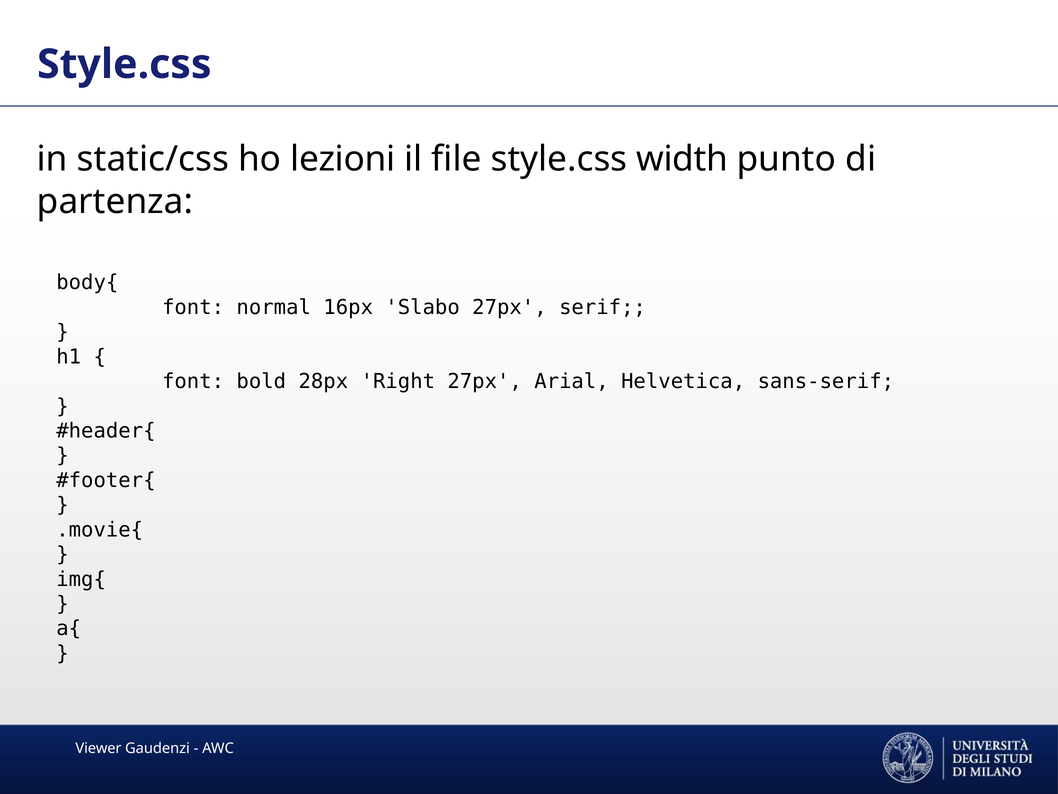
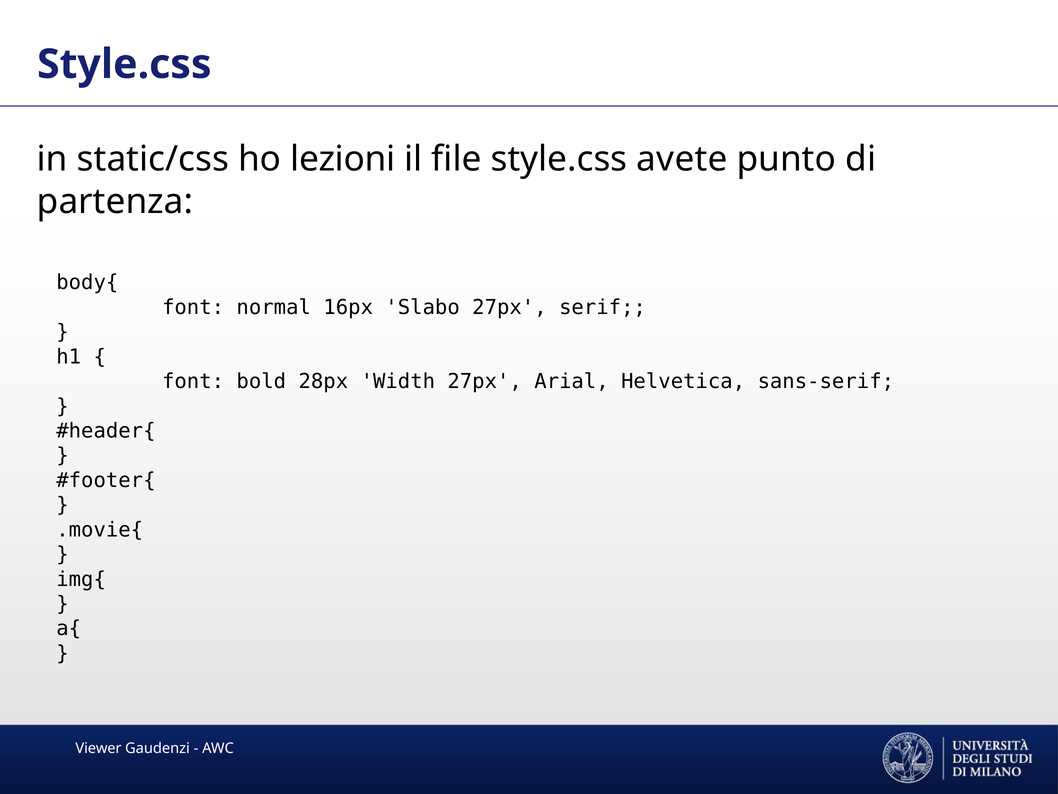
width: width -> avete
Right: Right -> Width
